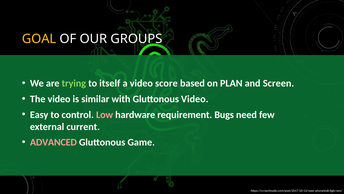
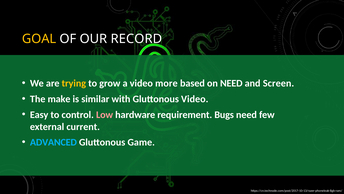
GROUPS: GROUPS -> RECORD
trying colour: light green -> yellow
itself: itself -> grow
score: score -> more
on PLAN: PLAN -> NEED
The video: video -> make
ADVANCED colour: pink -> light blue
